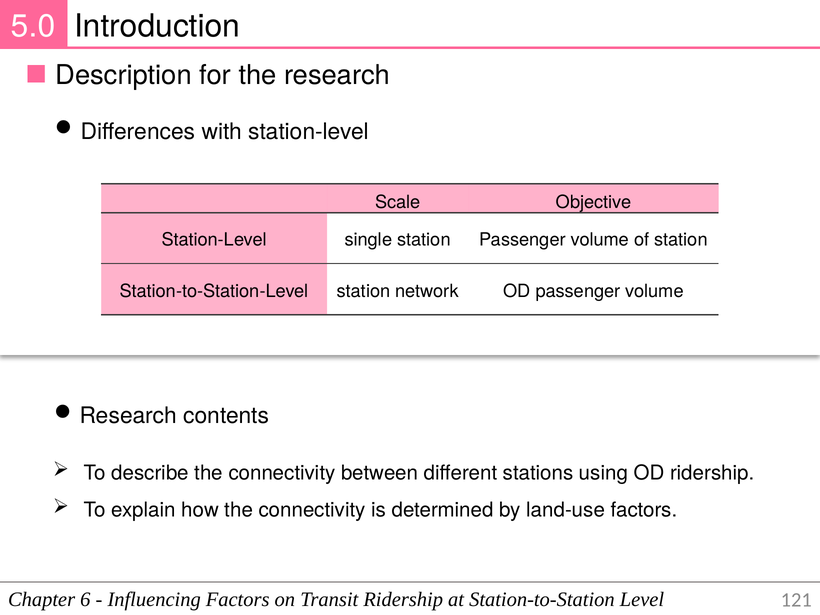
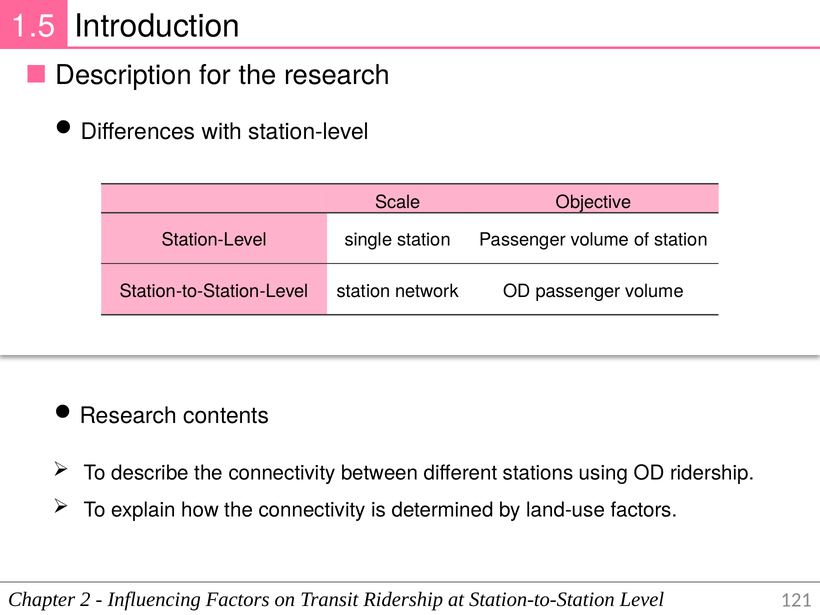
5.0: 5.0 -> 1.5
6: 6 -> 2
